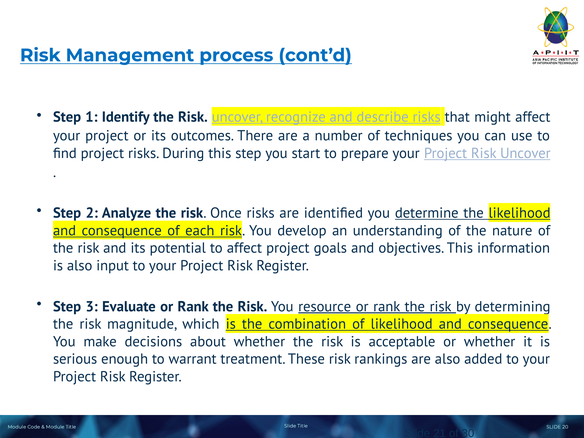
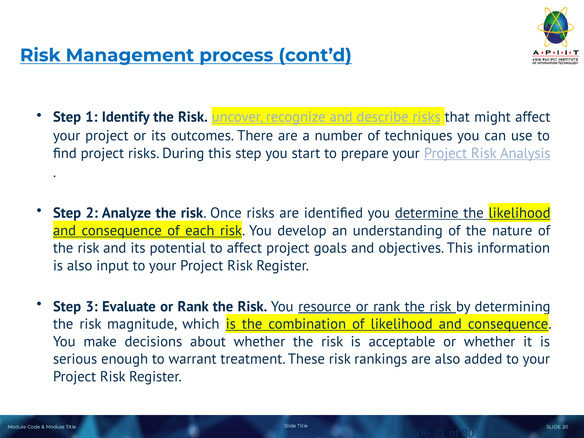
Project Risk Uncover: Uncover -> Analysis
